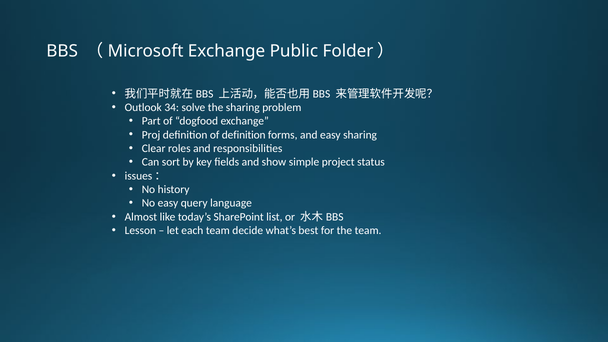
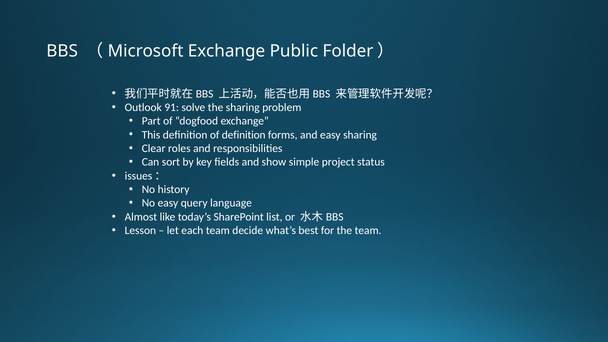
34: 34 -> 91
Proj: Proj -> This
